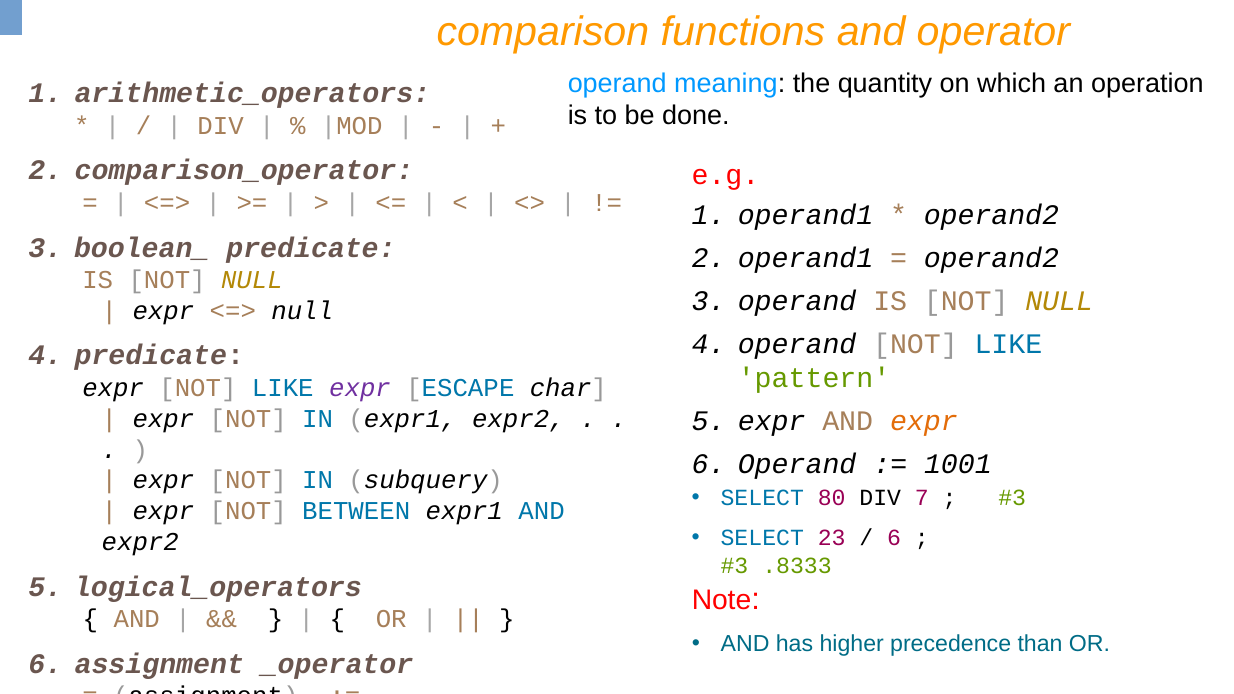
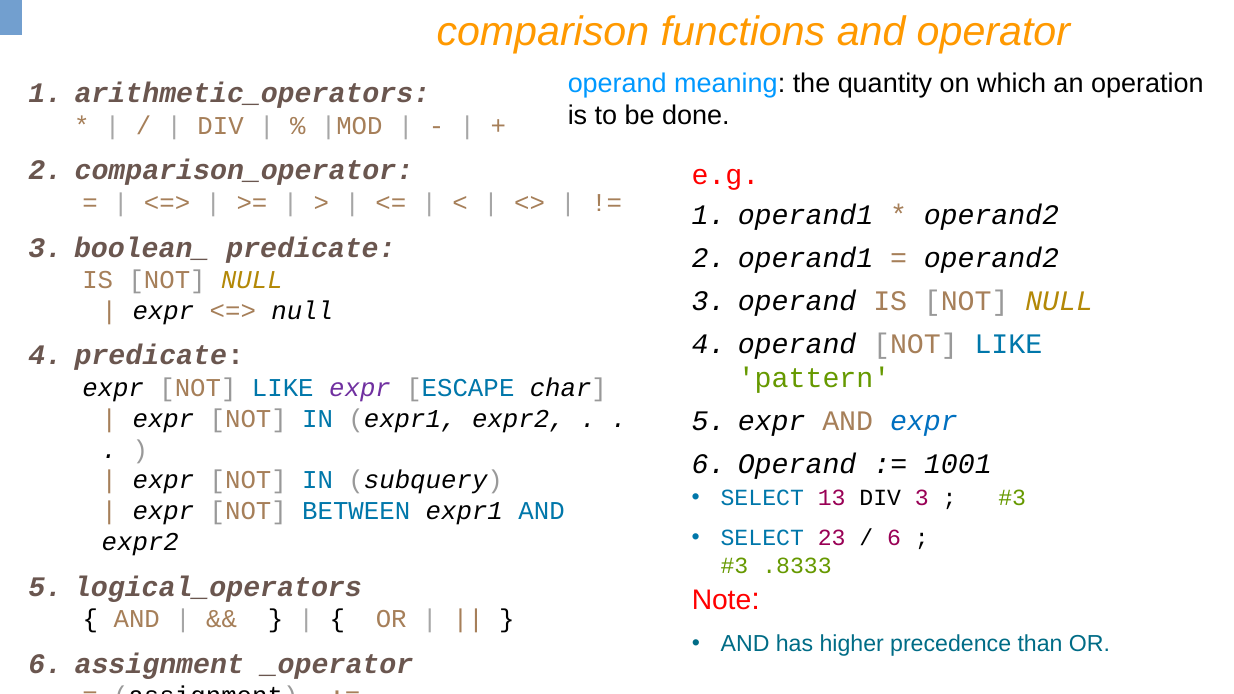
expr at (924, 421) colour: orange -> blue
80: 80 -> 13
DIV 7: 7 -> 3
